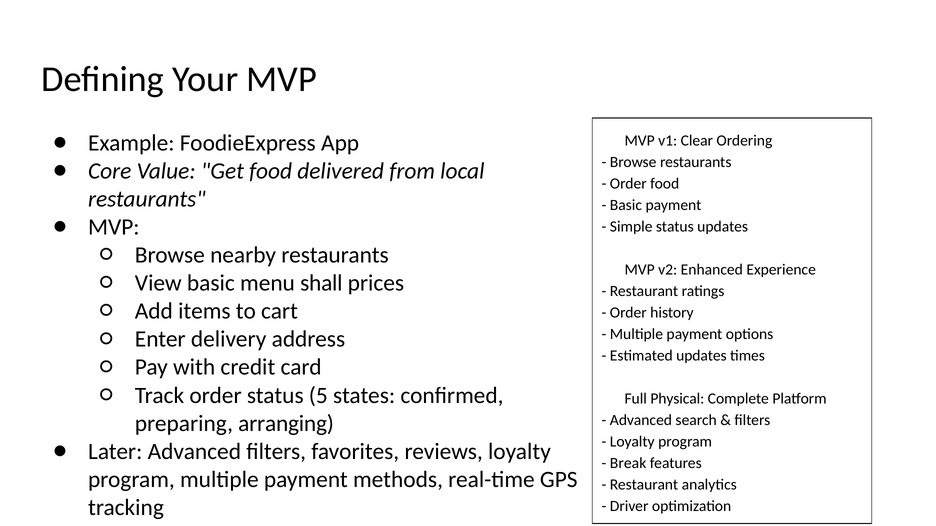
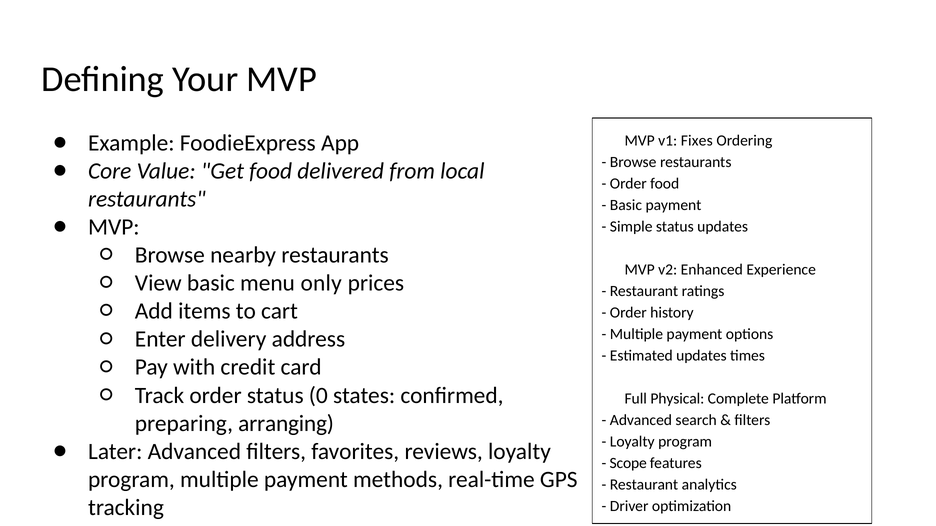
Clear: Clear -> Fixes
shall: shall -> only
5: 5 -> 0
Break: Break -> Scope
